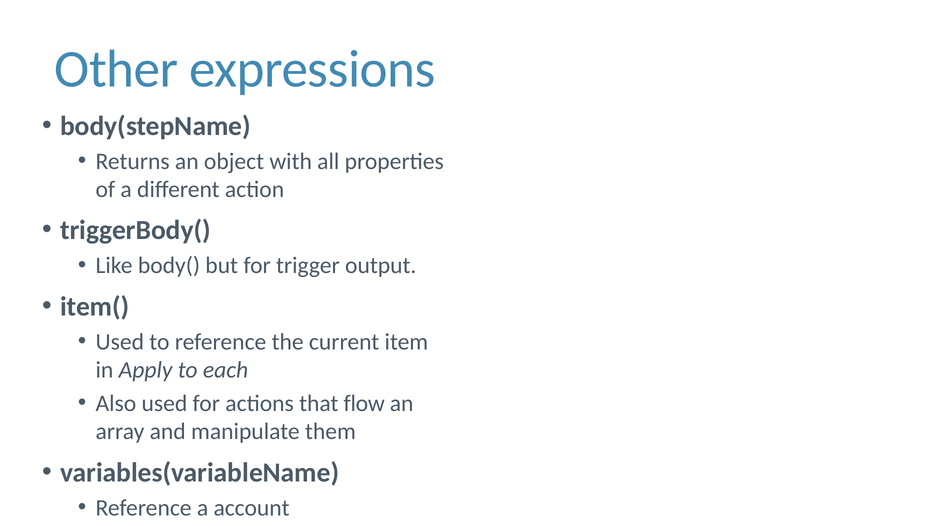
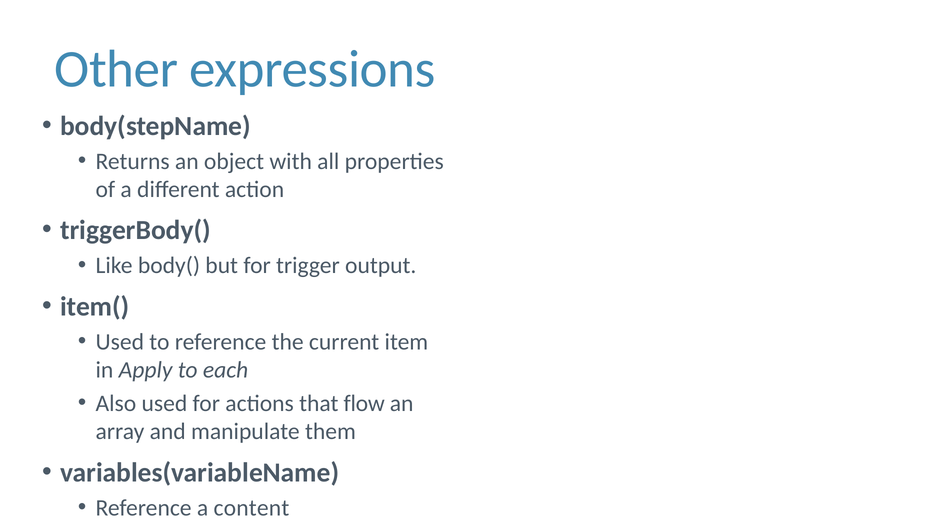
account: account -> content
